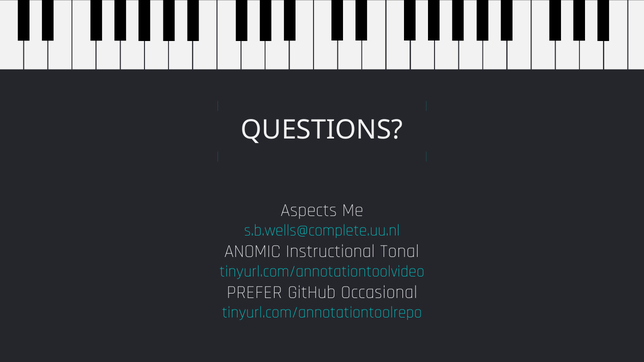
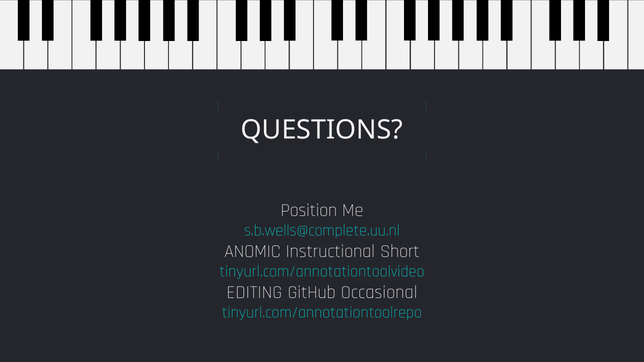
Aspects: Aspects -> Position
Tonal: Tonal -> Short
PREFER: PREFER -> EDITING
